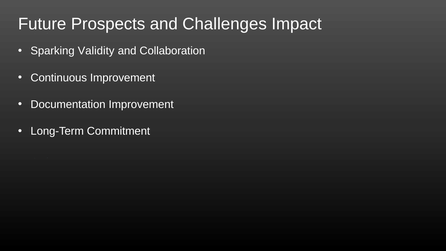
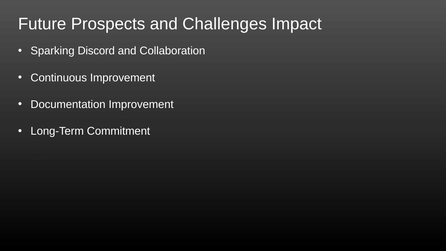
Validity: Validity -> Discord
